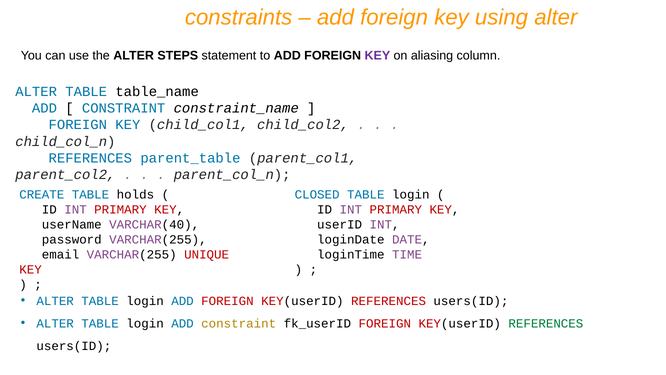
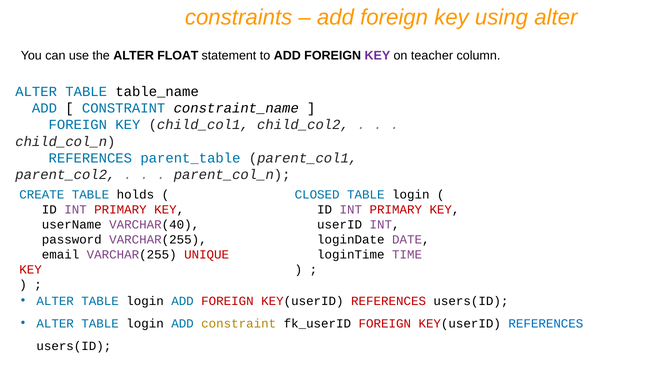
STEPS: STEPS -> FLOAT
aliasing: aliasing -> teacher
REFERENCES at (546, 323) colour: green -> blue
